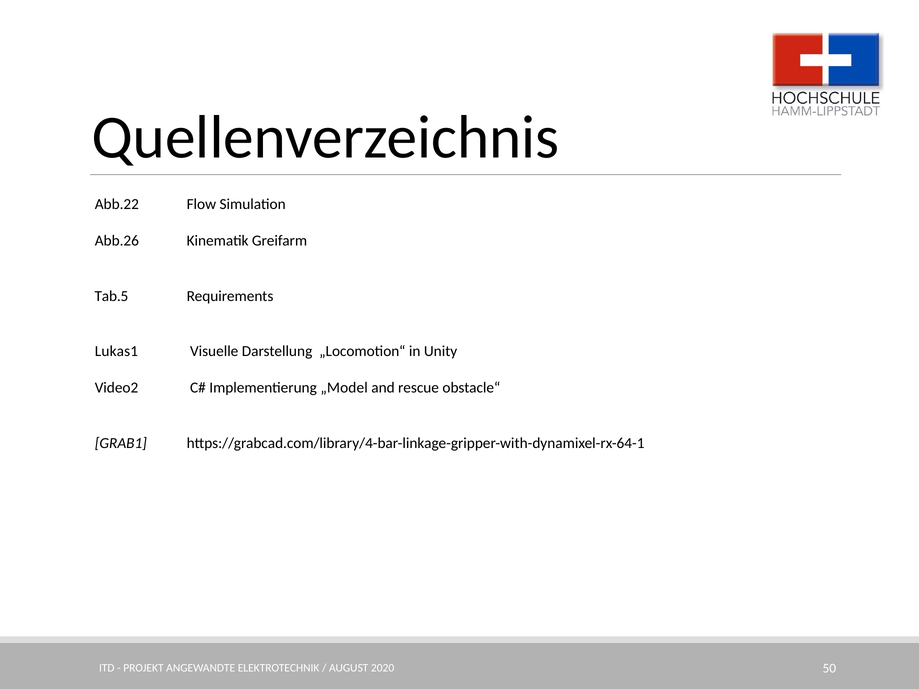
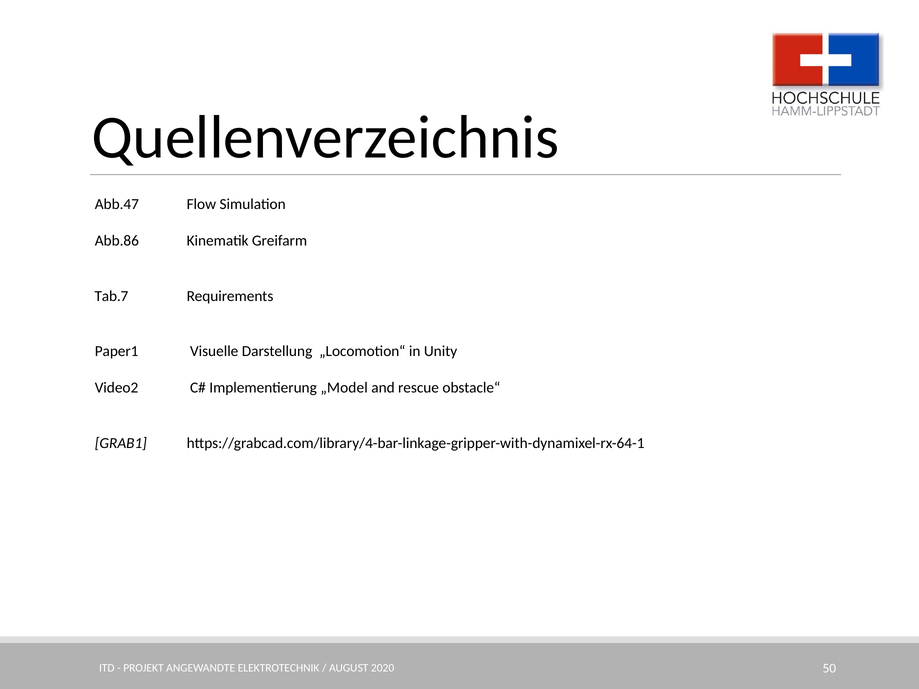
Abb.22: Abb.22 -> Abb.47
Abb.26: Abb.26 -> Abb.86
Tab.5: Tab.5 -> Tab.7
Lukas1: Lukas1 -> Paper1
